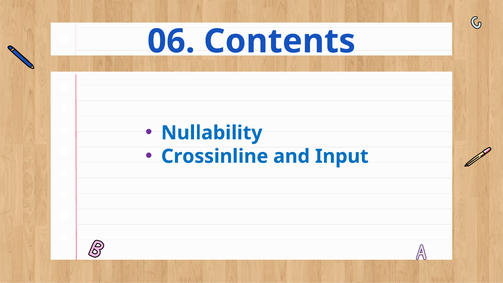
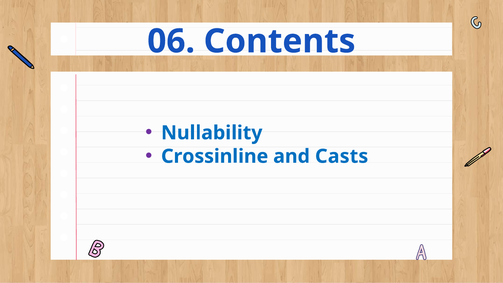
Input: Input -> Casts
